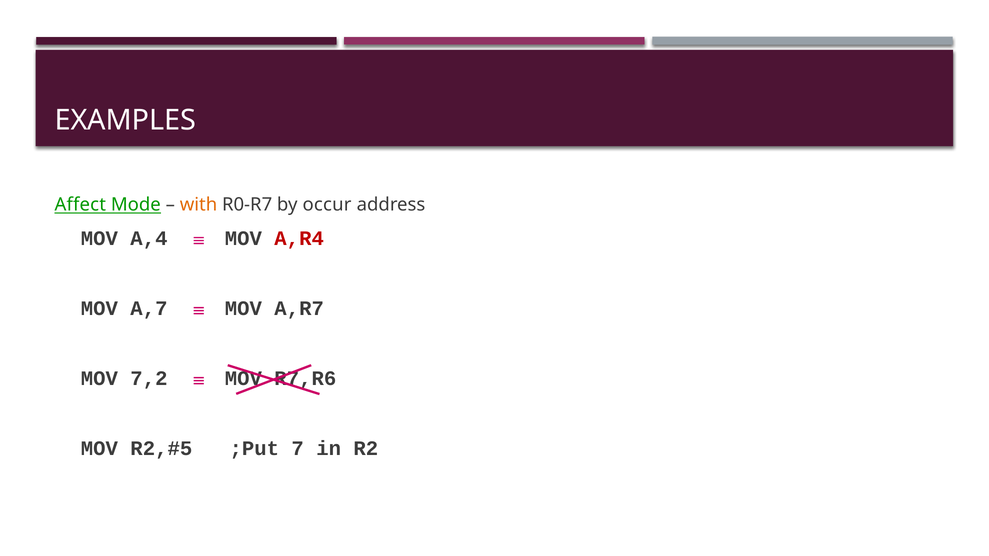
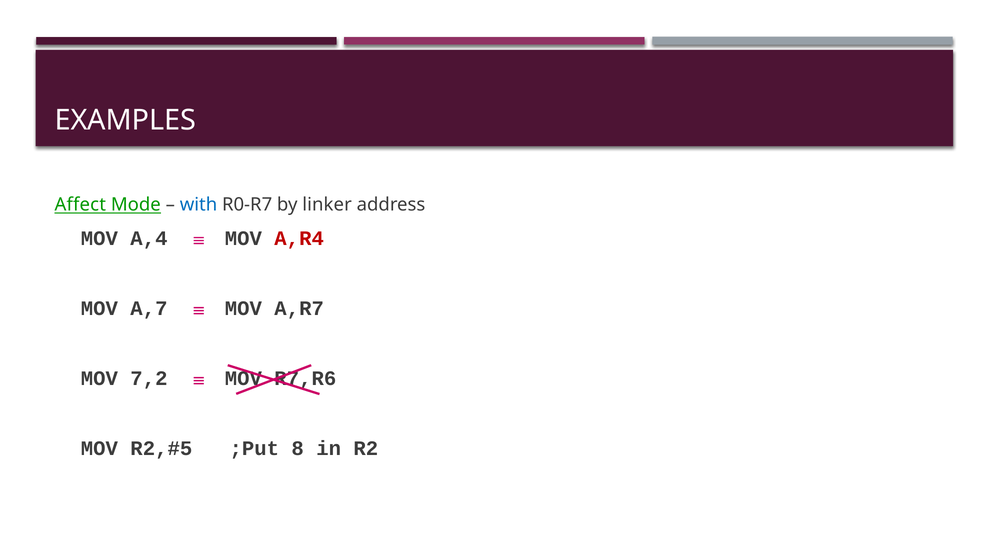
with colour: orange -> blue
occur: occur -> linker
7: 7 -> 8
